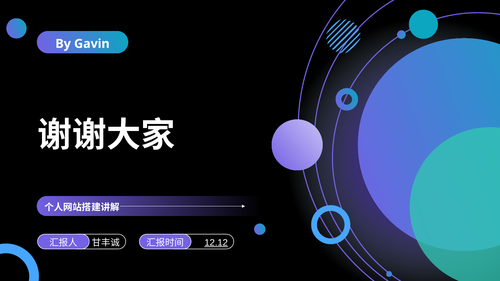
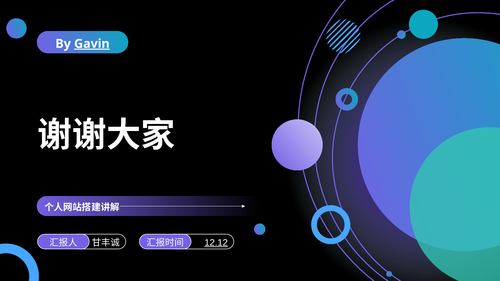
Gavin underline: none -> present
